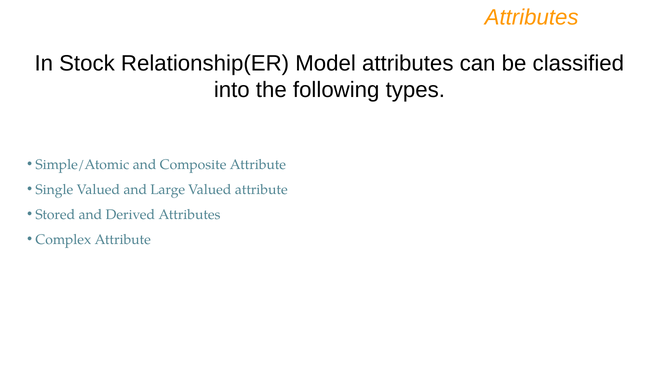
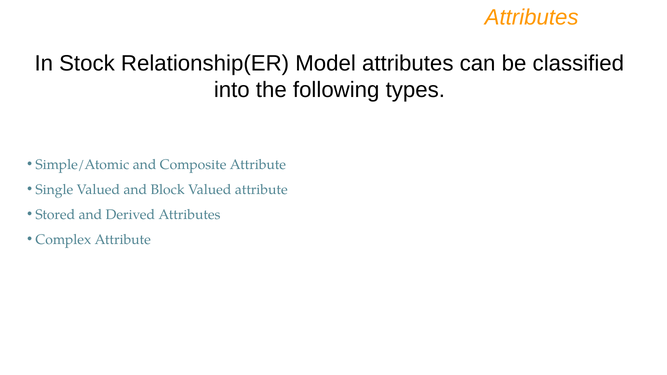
Large: Large -> Block
